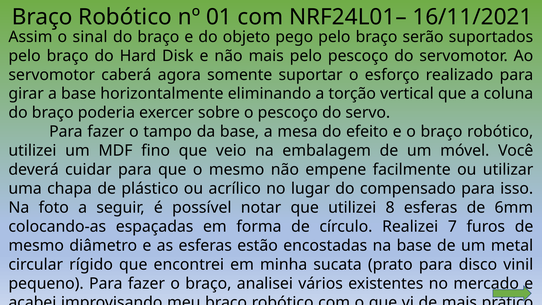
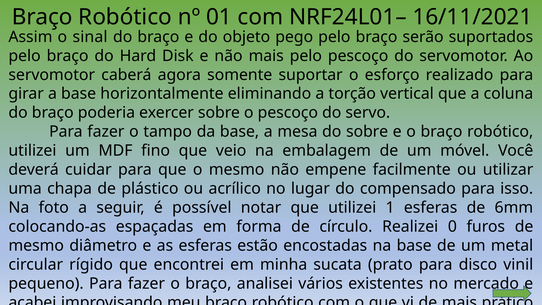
do efeito: efeito -> sobre
8: 8 -> 1
7: 7 -> 0
